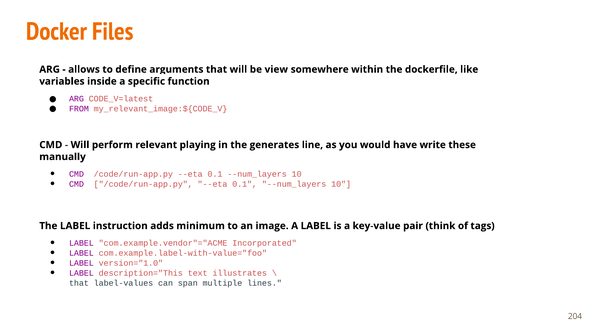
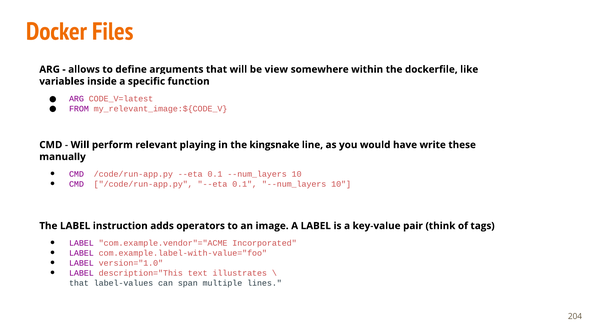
generates: generates -> kingsnake
minimum: minimum -> operators
